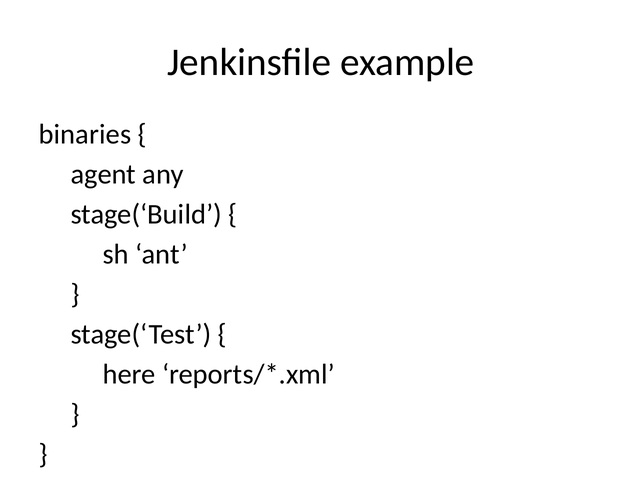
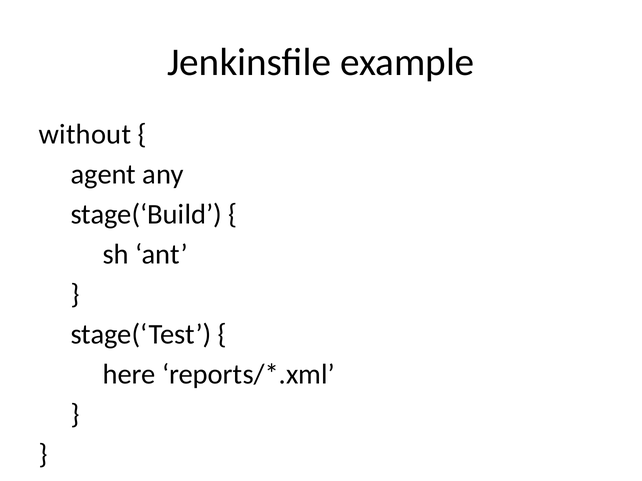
binaries: binaries -> without
